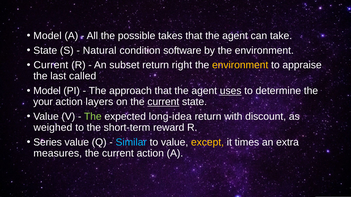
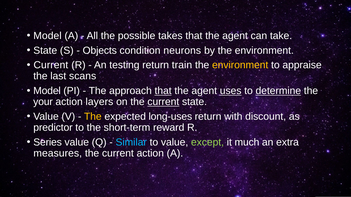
Natural: Natural -> Objects
software: software -> neurons
subset: subset -> testing
right: right -> train
called: called -> scans
that at (163, 91) underline: none -> present
determine underline: none -> present
The at (93, 117) colour: light green -> yellow
long-idea: long-idea -> long-uses
weighed: weighed -> predictor
except colour: yellow -> light green
times: times -> much
